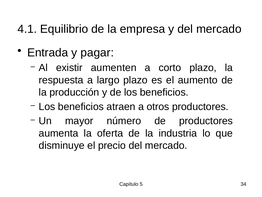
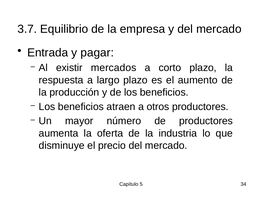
4.1: 4.1 -> 3.7
aumenten: aumenten -> mercados
